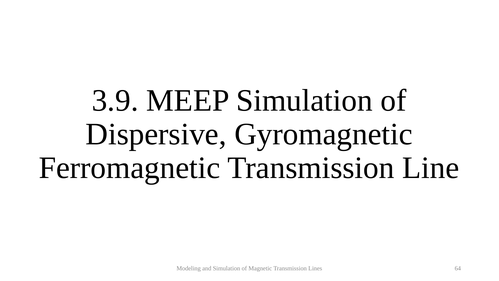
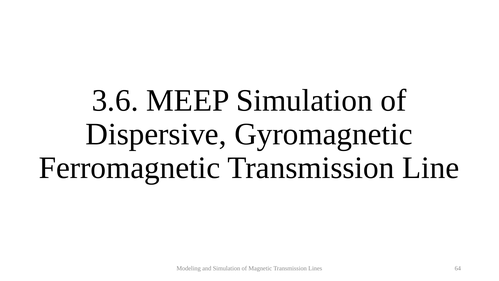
3.9: 3.9 -> 3.6
